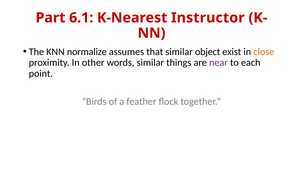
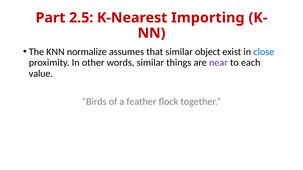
6.1: 6.1 -> 2.5
Instructor: Instructor -> Importing
close colour: orange -> blue
point: point -> value
